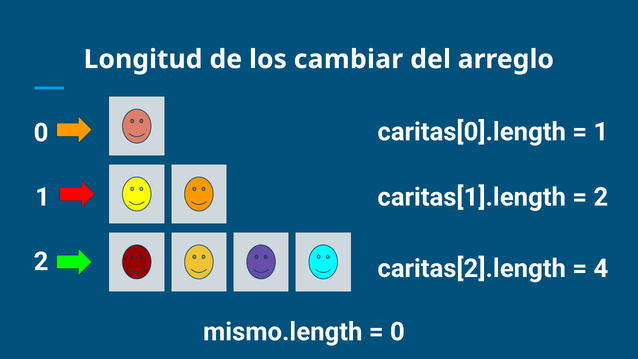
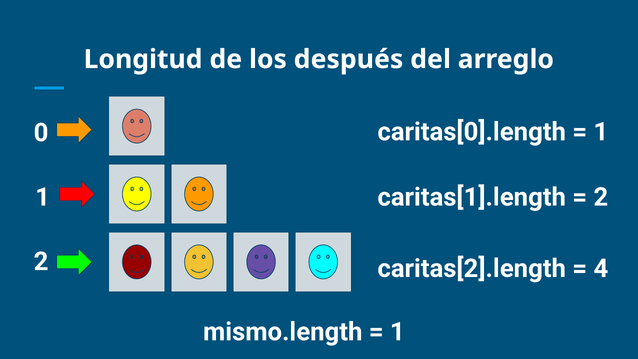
cambiar: cambiar -> después
0 at (397, 332): 0 -> 1
